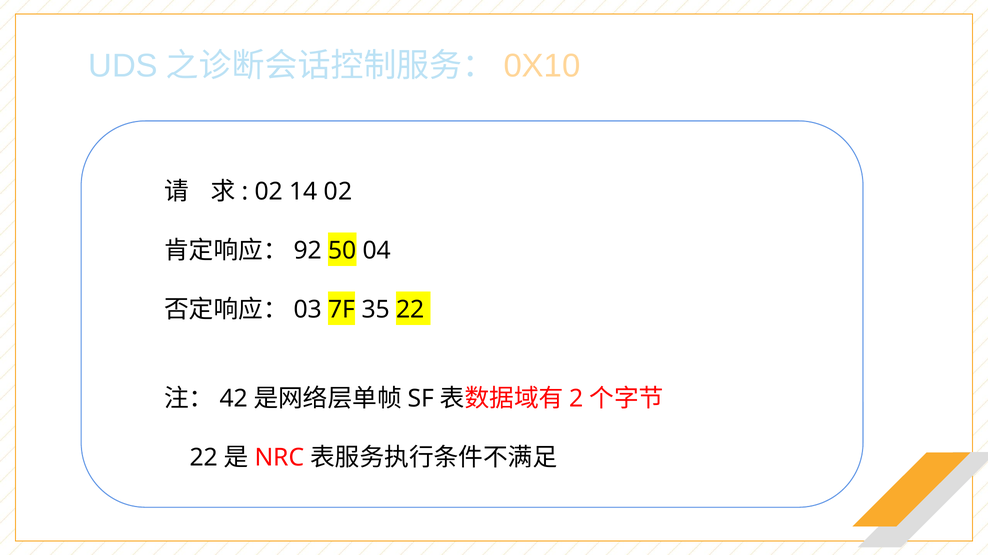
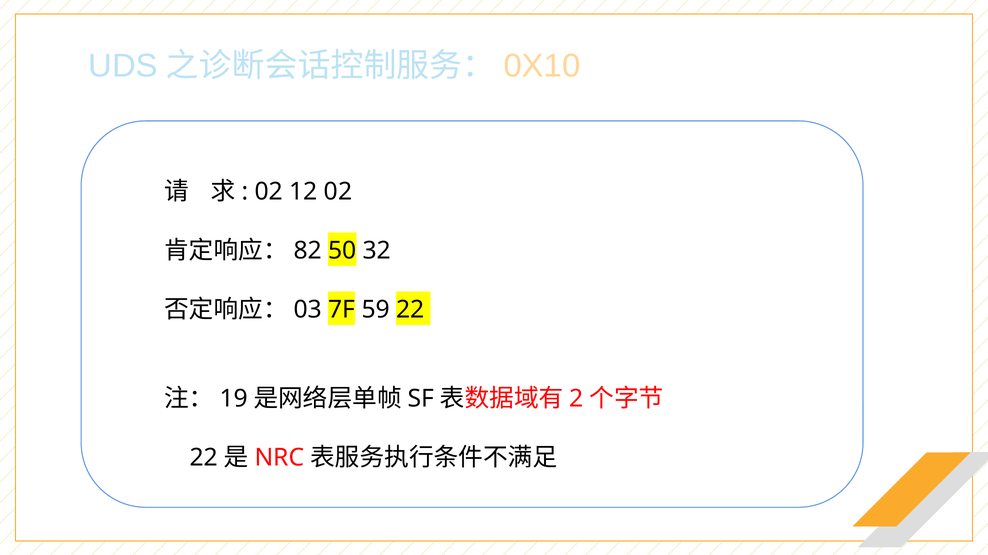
14: 14 -> 12
92: 92 -> 82
04: 04 -> 32
35: 35 -> 59
42: 42 -> 19
